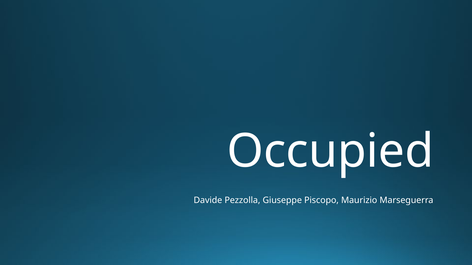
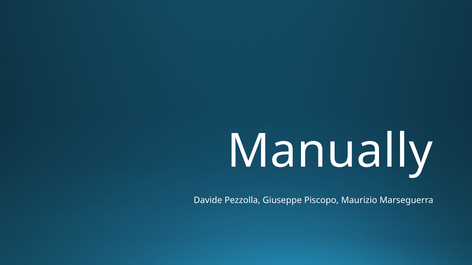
Occupied: Occupied -> Manually
